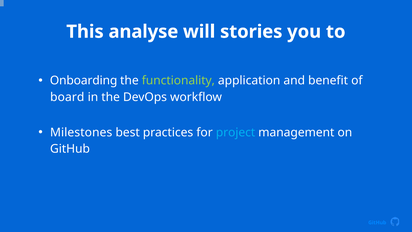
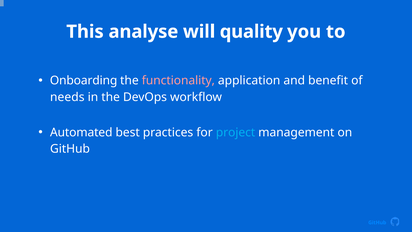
stories: stories -> quality
functionality colour: light green -> pink
board: board -> needs
Milestones: Milestones -> Automated
